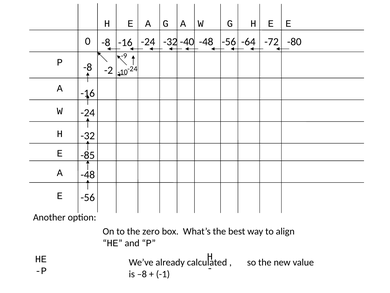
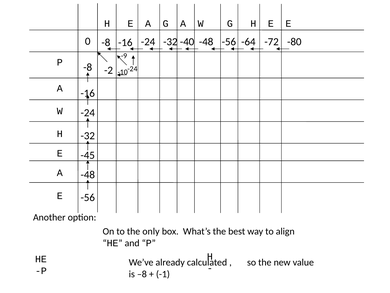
-85: -85 -> -45
zero: zero -> only
